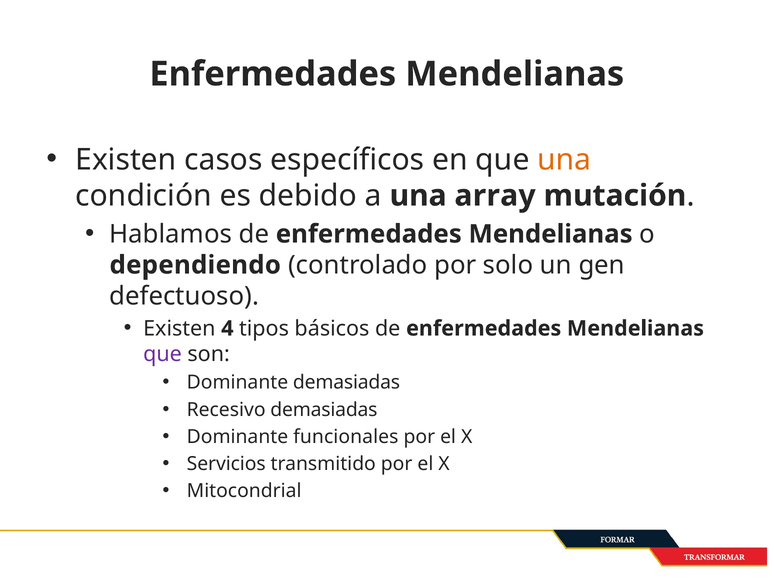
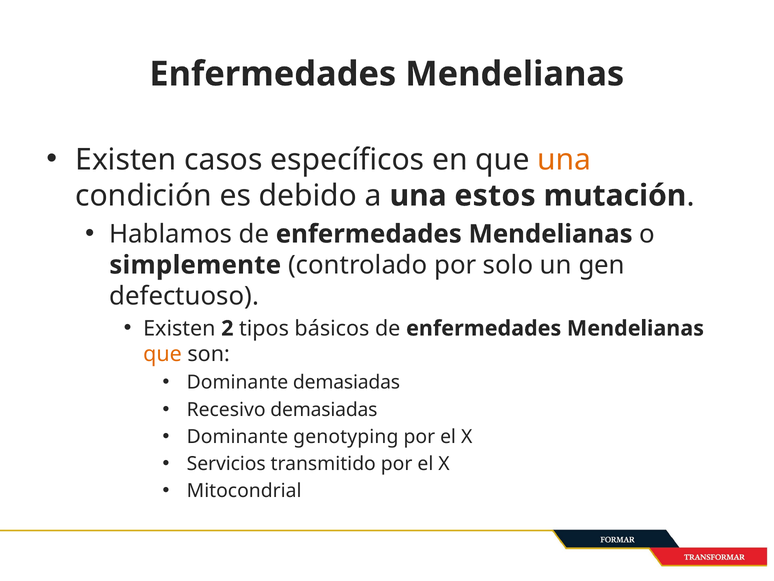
array: array -> estos
dependiendo: dependiendo -> simplemente
4: 4 -> 2
que at (162, 354) colour: purple -> orange
funcionales: funcionales -> genotyping
